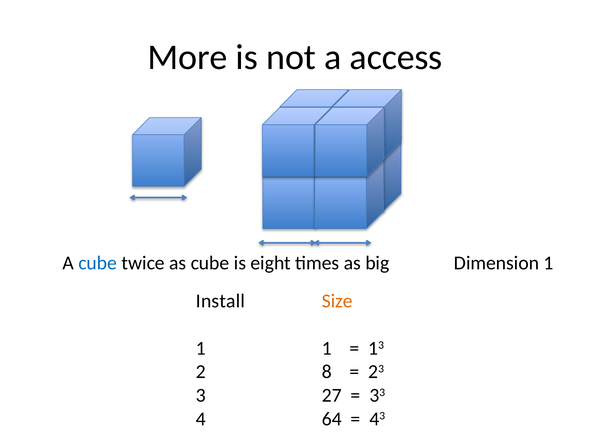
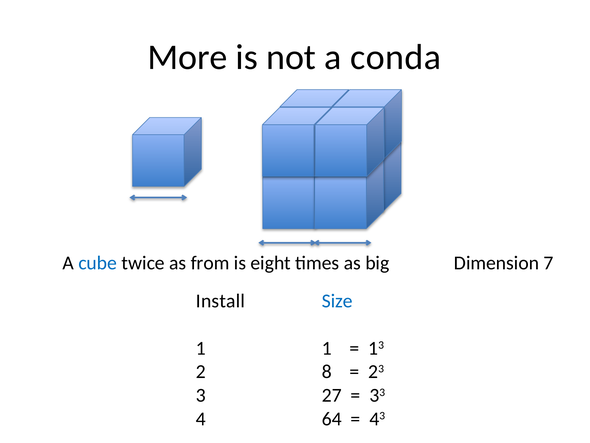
access: access -> conda
as cube: cube -> from
Dimension 1: 1 -> 7
Size colour: orange -> blue
